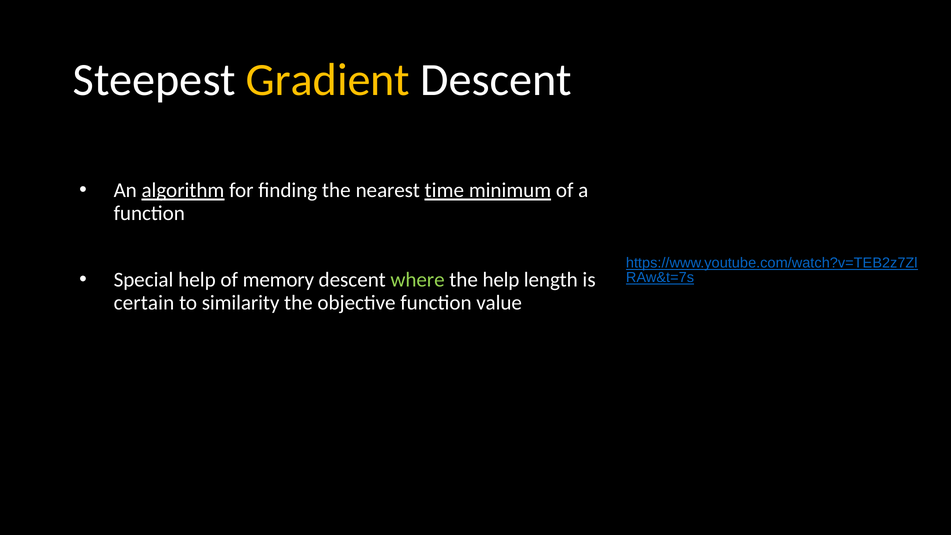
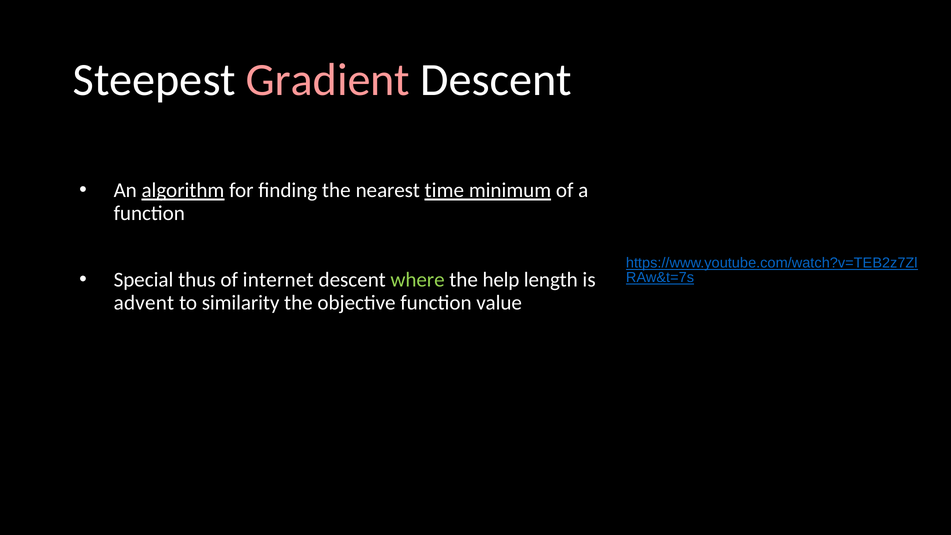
Gradient colour: yellow -> pink
Special help: help -> thus
memory: memory -> internet
certain: certain -> advent
